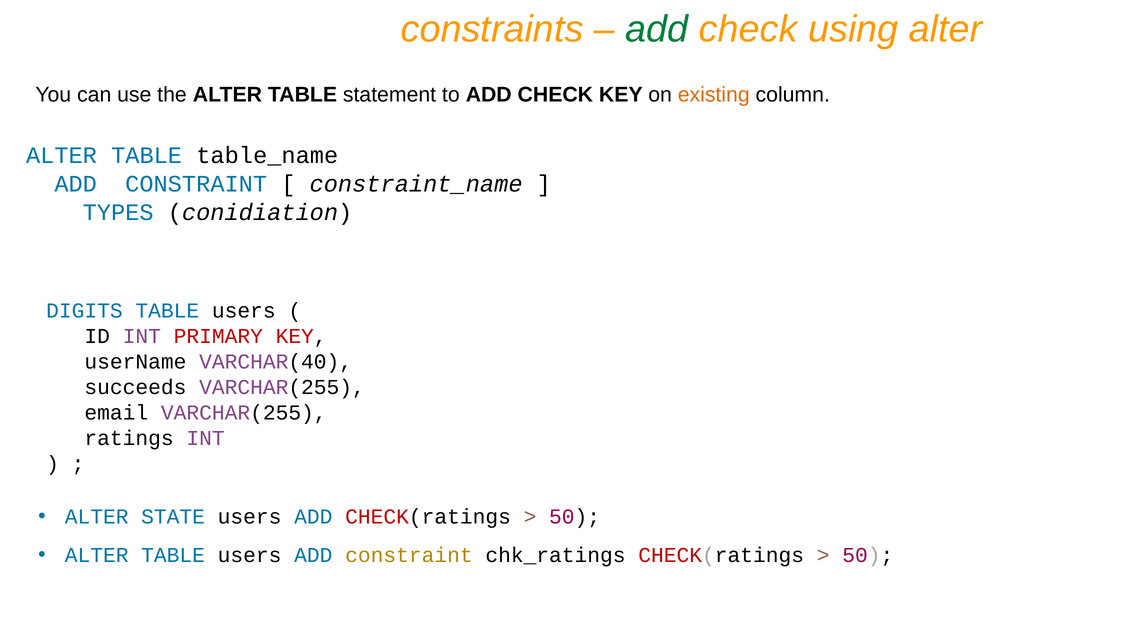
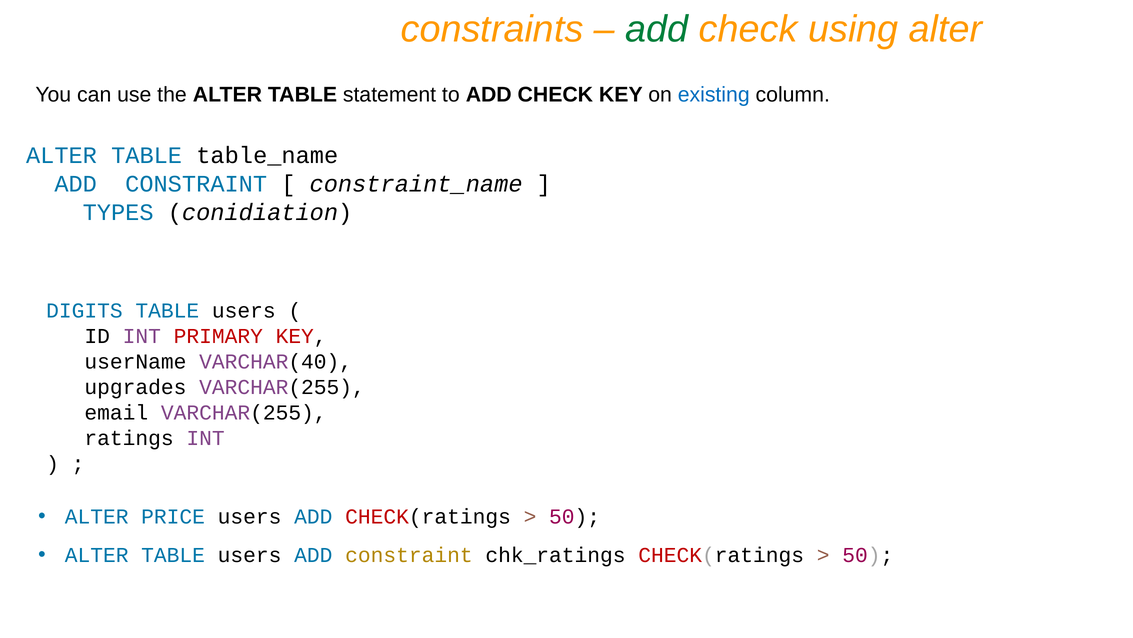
existing colour: orange -> blue
succeeds: succeeds -> upgrades
STATE: STATE -> PRICE
